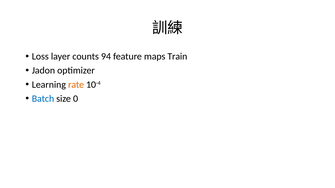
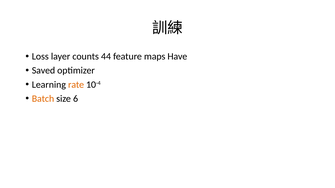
94: 94 -> 44
Train: Train -> Have
Jadon: Jadon -> Saved
Batch colour: blue -> orange
0: 0 -> 6
